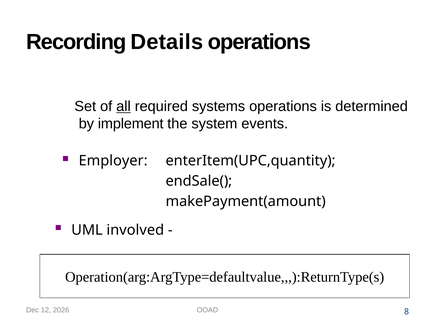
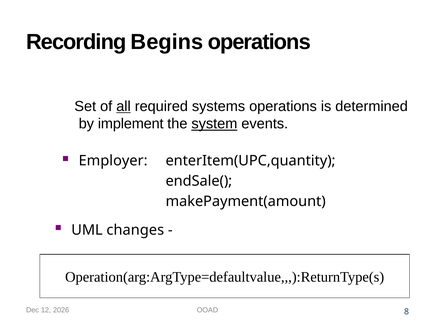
Details: Details -> Begins
system underline: none -> present
involved: involved -> changes
